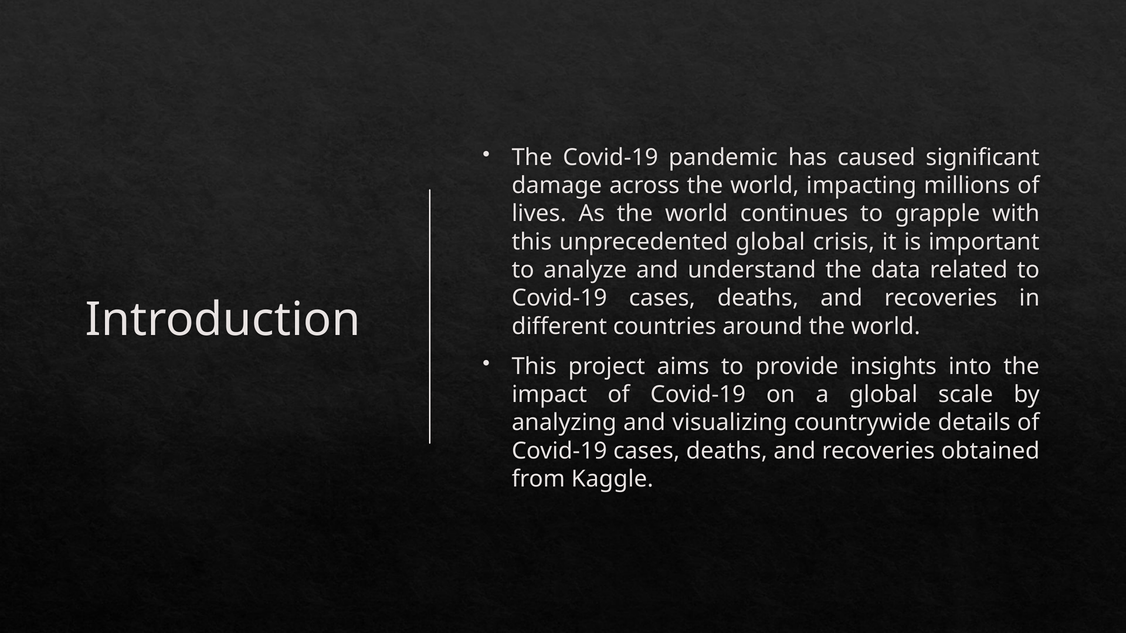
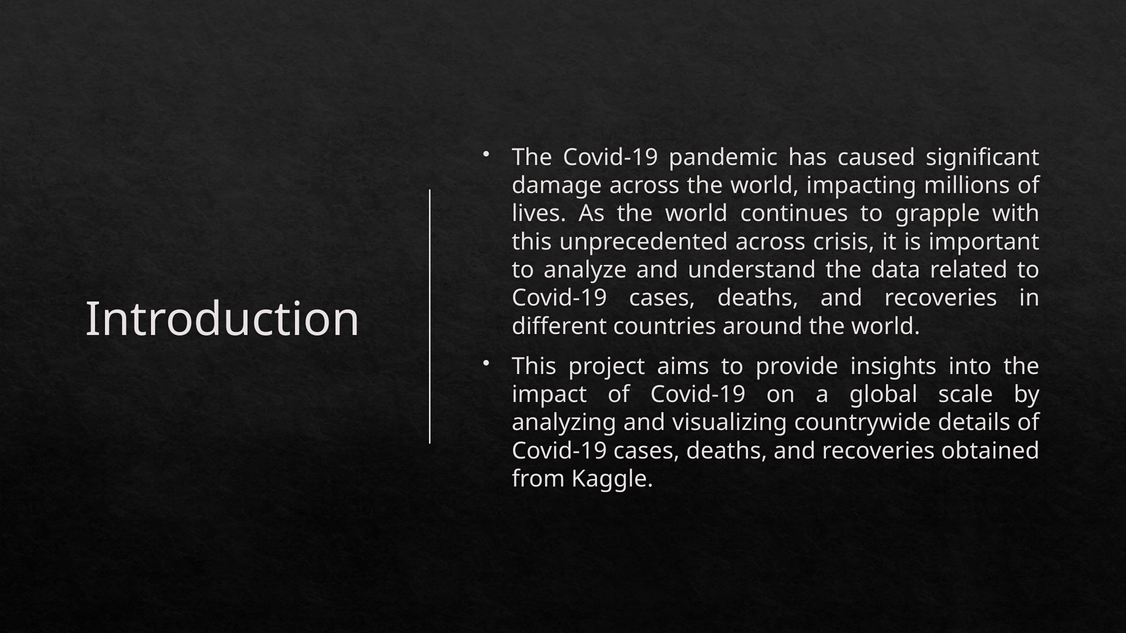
unprecedented global: global -> across
